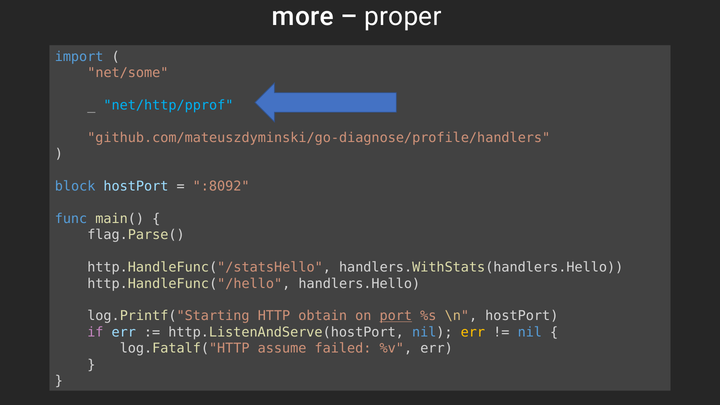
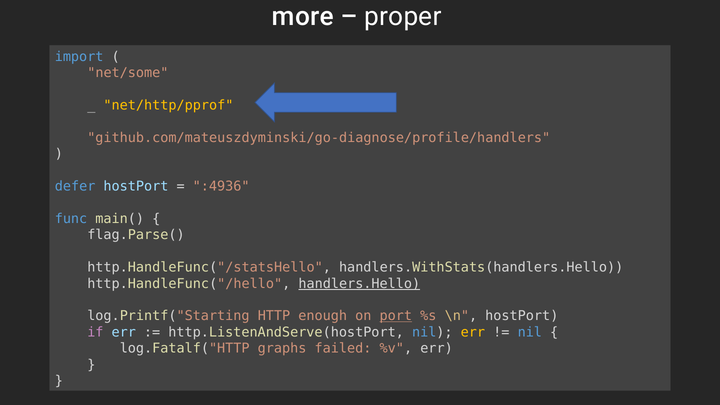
net/http/pprof colour: light blue -> yellow
block: block -> defer
:8092: :8092 -> :4936
handlers.Hello underline: none -> present
obtain: obtain -> enough
assume: assume -> graphs
